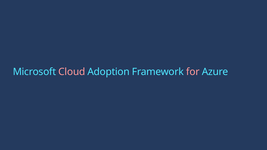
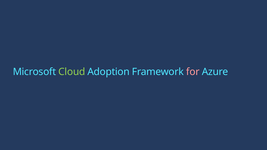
Cloud colour: pink -> light green
